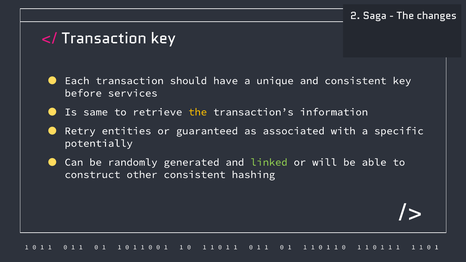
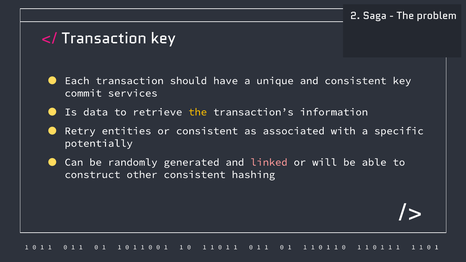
changes: changes -> problem
before: before -> commit
same: same -> data
or guaranteed: guaranteed -> consistent
linked colour: light green -> pink
